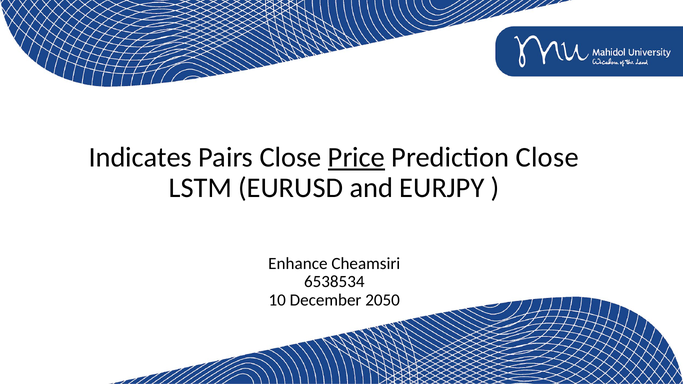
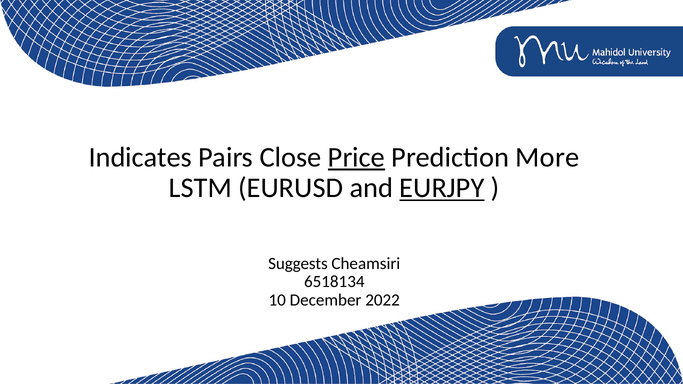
Prediction Close: Close -> More
EURJPY underline: none -> present
Enhance: Enhance -> Suggests
6538534: 6538534 -> 6518134
2050: 2050 -> 2022
